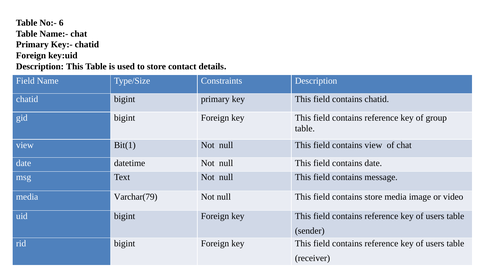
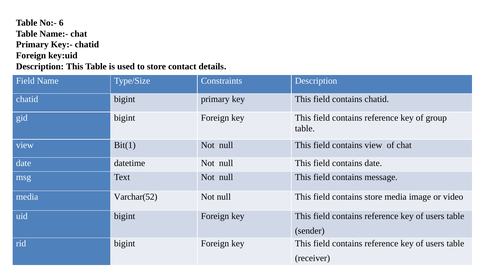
Varchar(79: Varchar(79 -> Varchar(52
